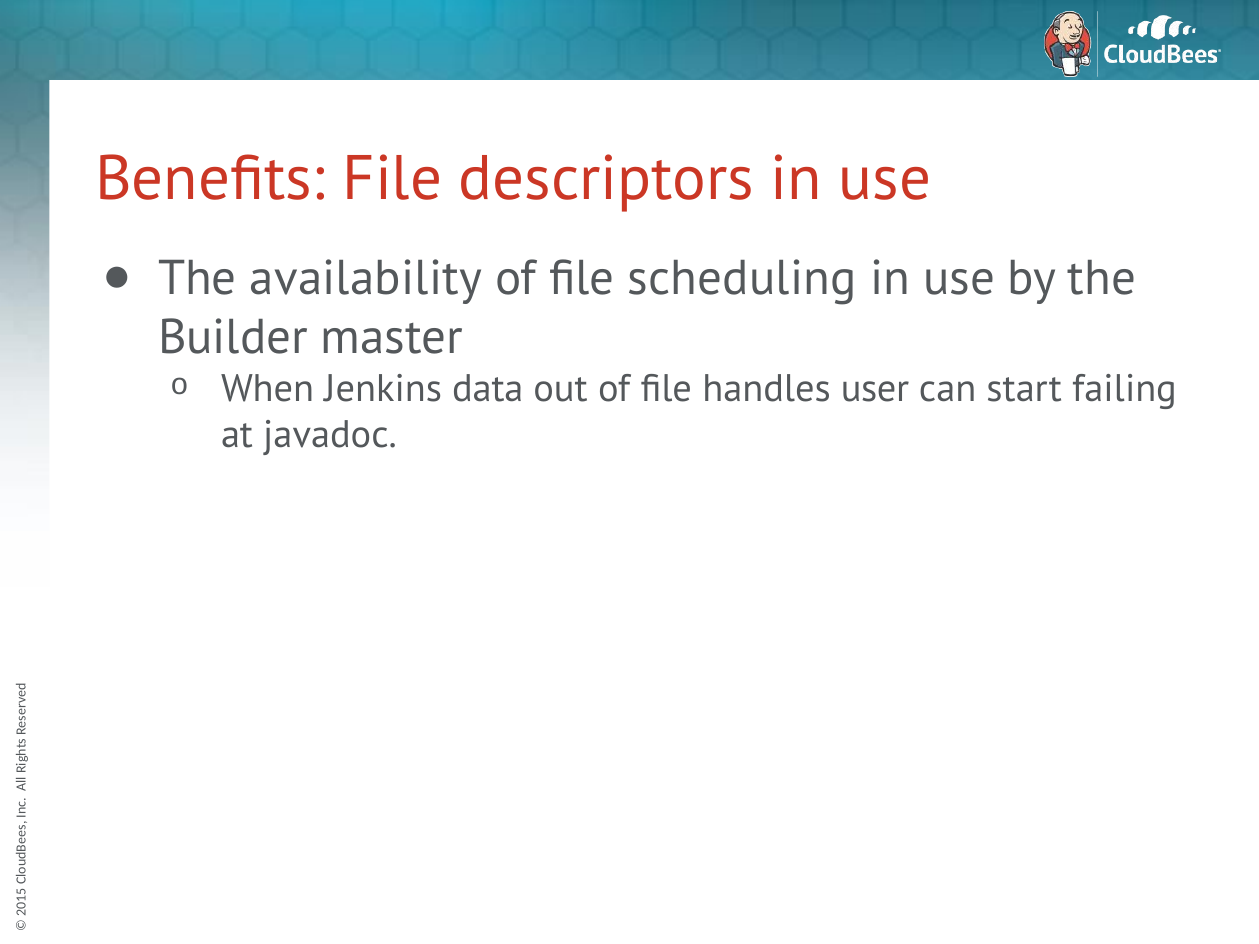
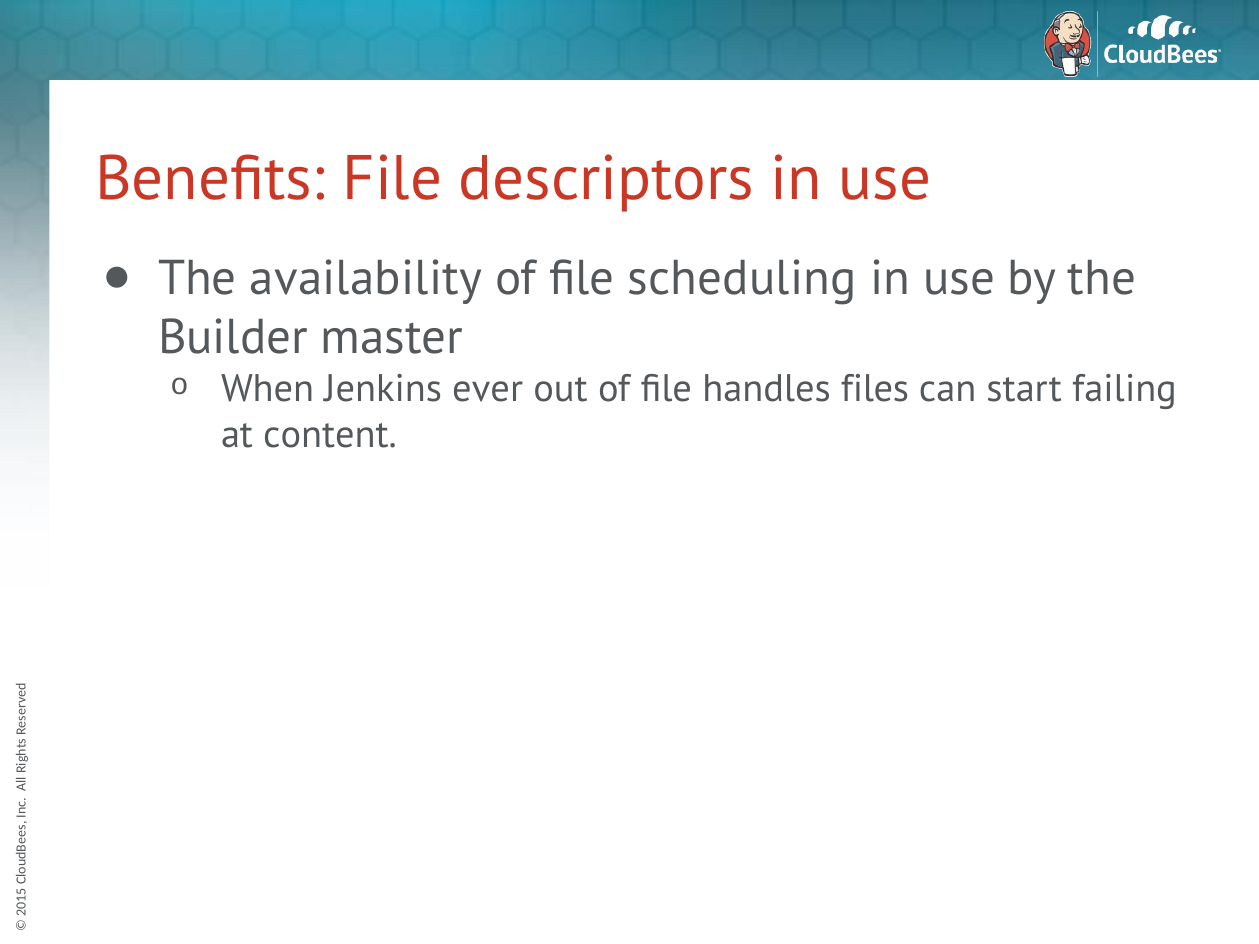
data: data -> ever
user: user -> files
javadoc: javadoc -> content
